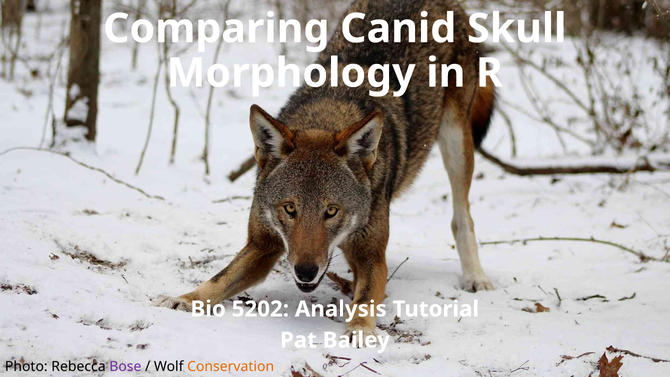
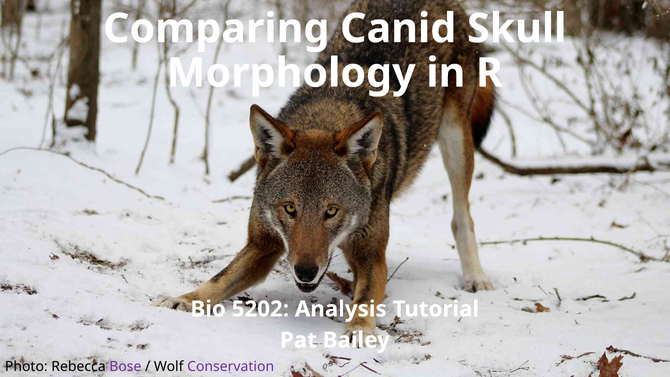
Conservation colour: orange -> purple
